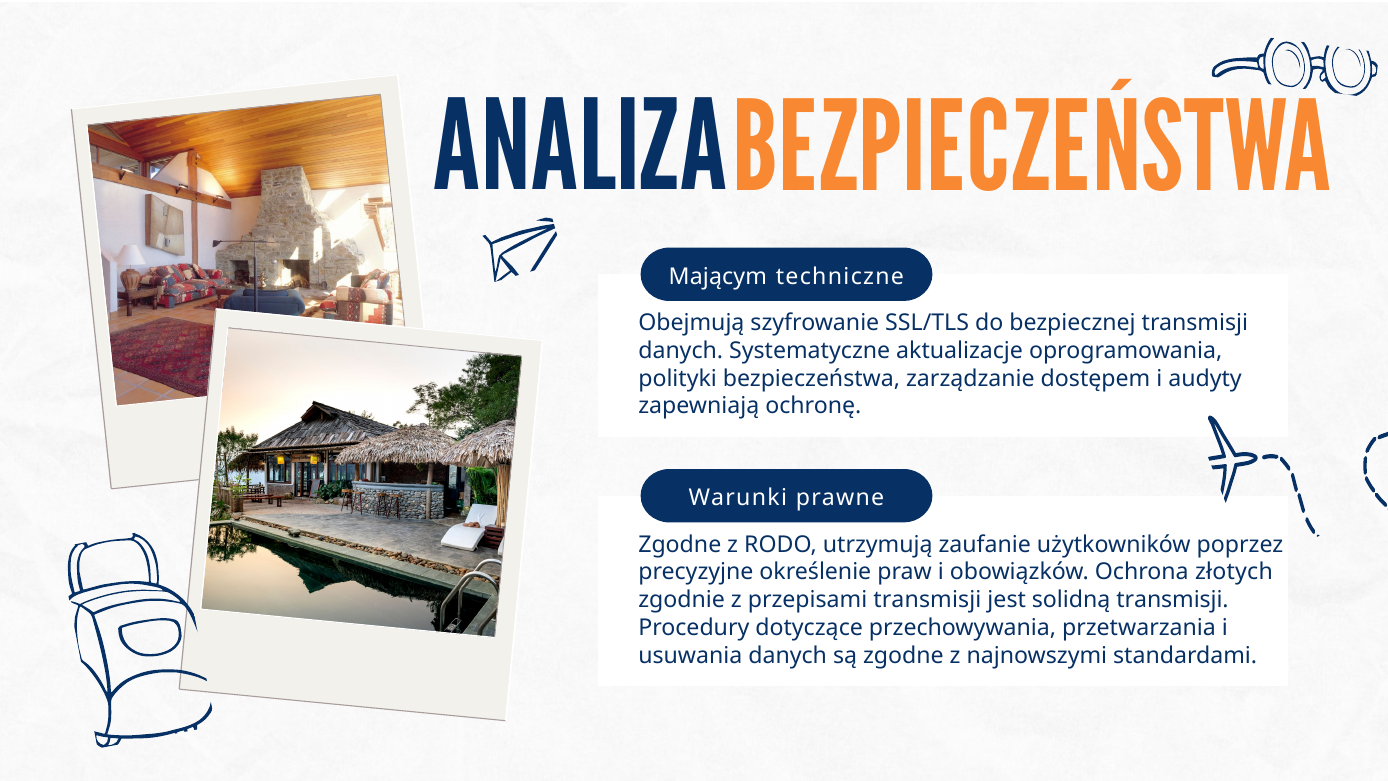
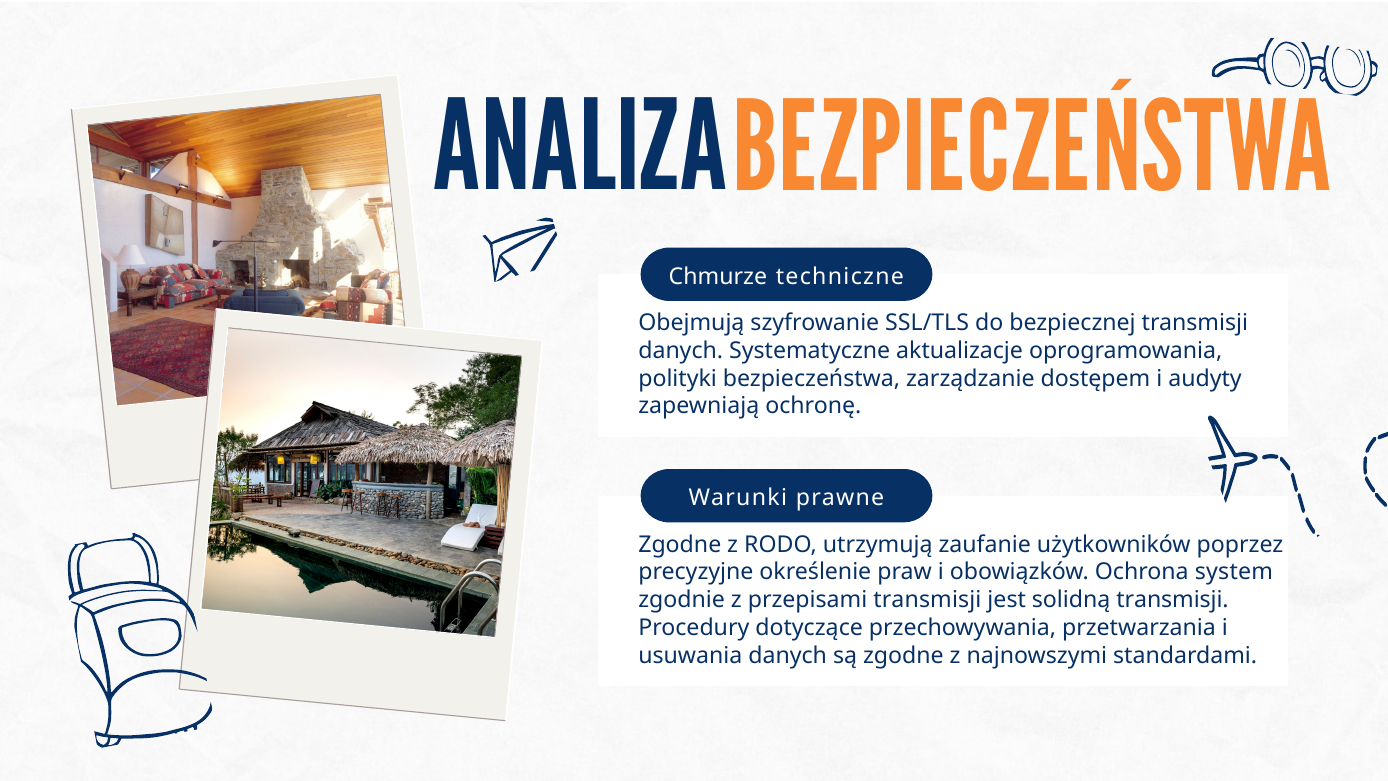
Mającym: Mającym -> Chmurze
złotych: złotych -> system
